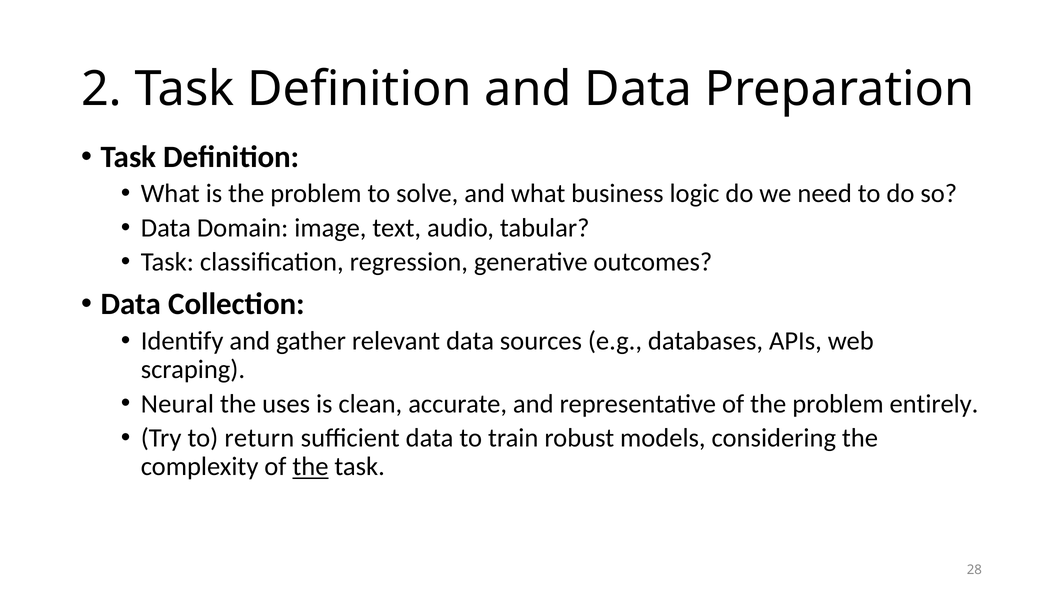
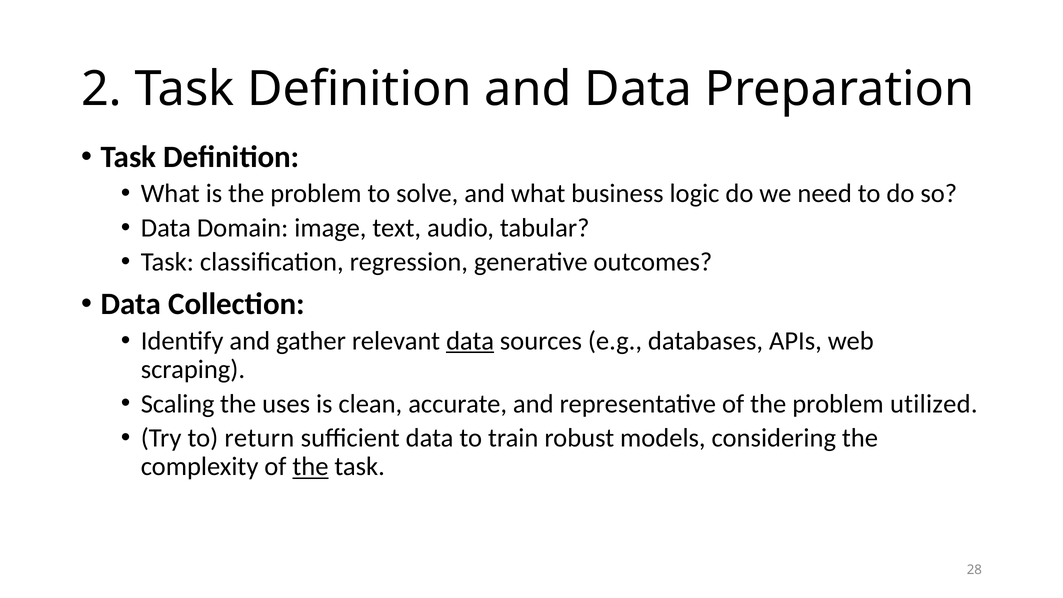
data at (470, 341) underline: none -> present
Neural: Neural -> Scaling
entirely: entirely -> utilized
